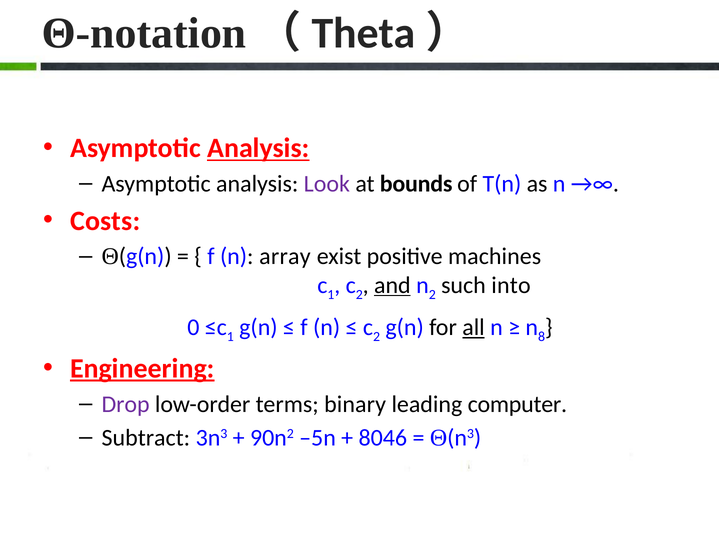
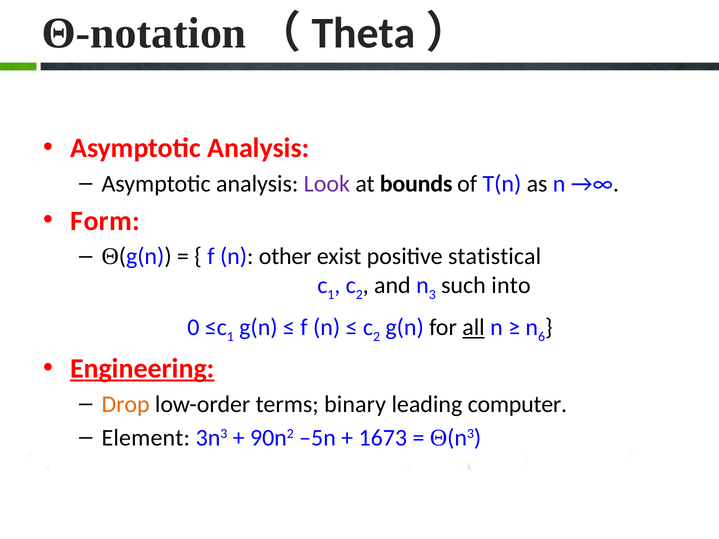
Analysis at (258, 148) underline: present -> none
Costs: Costs -> Form
array: array -> other
machines: machines -> statistical
and underline: present -> none
n 2: 2 -> 3
8: 8 -> 6
Drop colour: purple -> orange
Subtract: Subtract -> Element
8046: 8046 -> 1673
